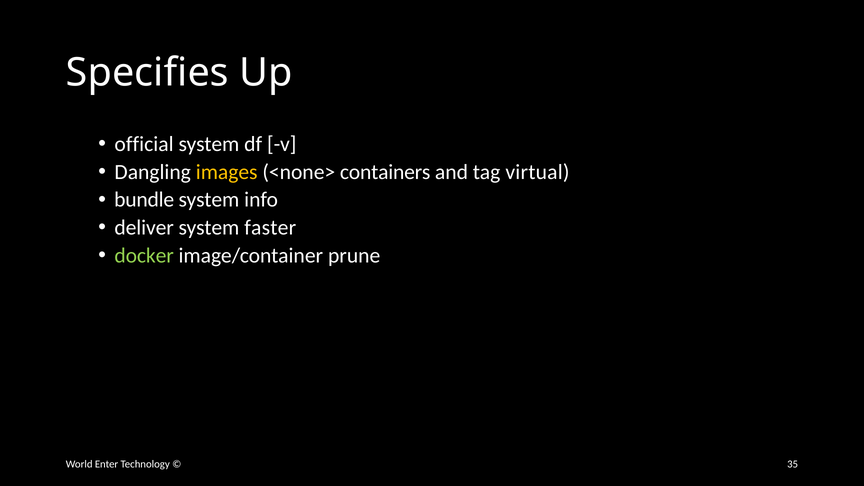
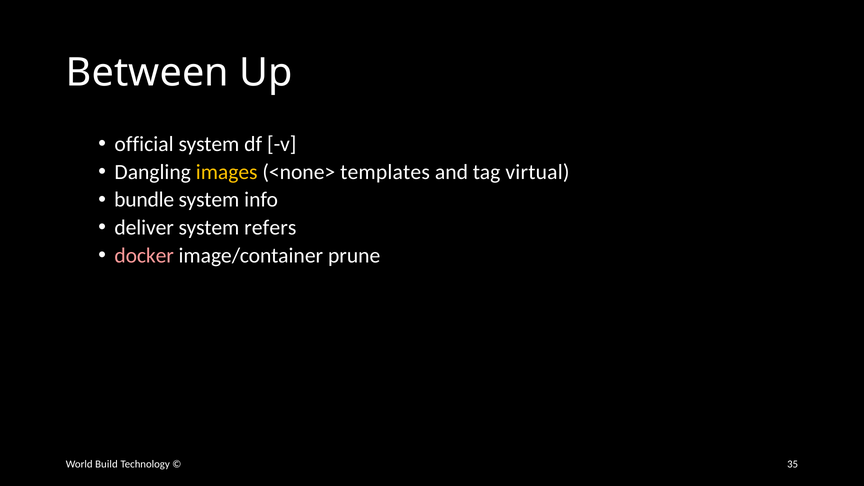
Specifies: Specifies -> Between
containers: containers -> templates
faster: faster -> refers
docker colour: light green -> pink
Enter: Enter -> Build
